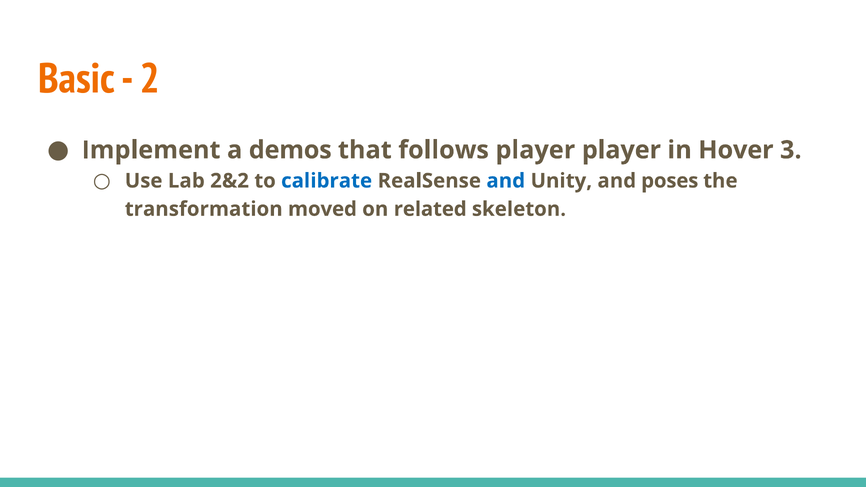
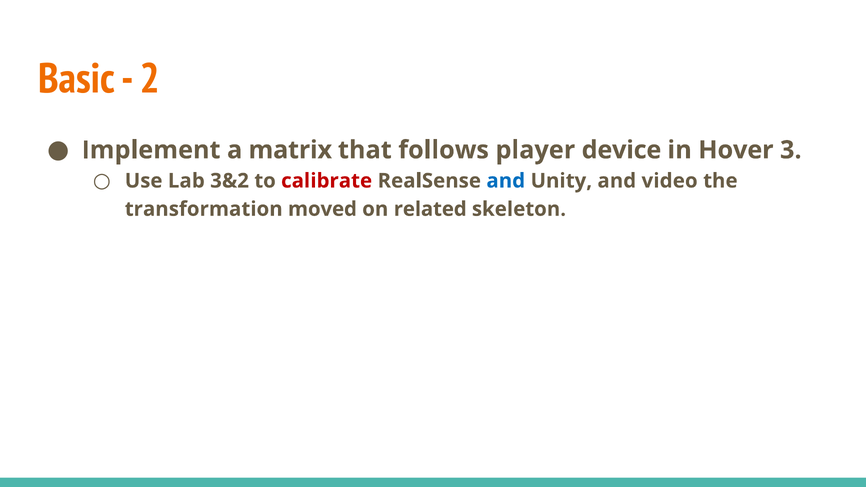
demos: demos -> matrix
player player: player -> device
2&2: 2&2 -> 3&2
calibrate colour: blue -> red
poses: poses -> video
